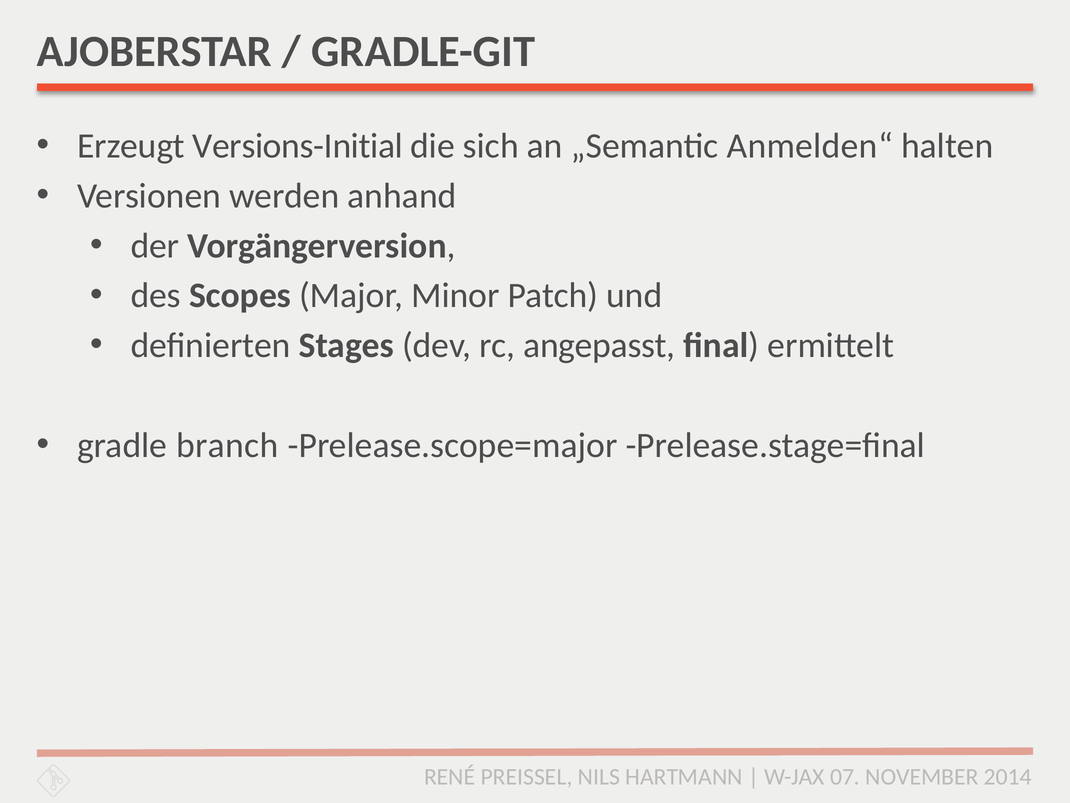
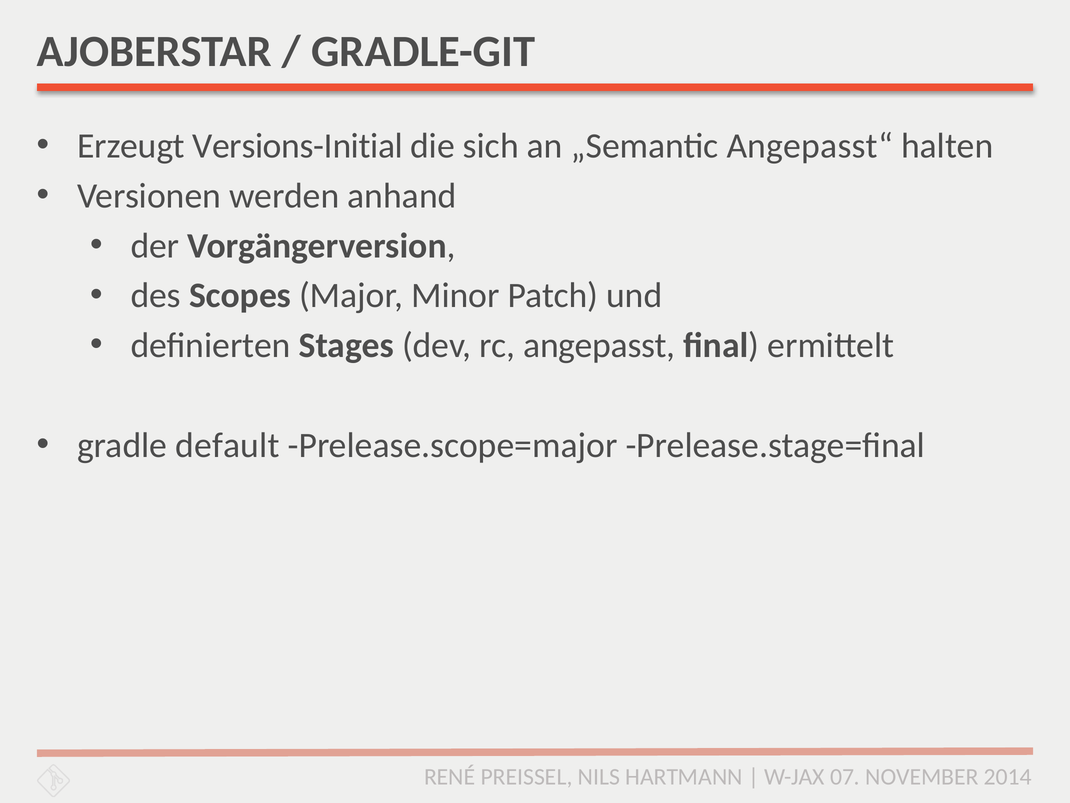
Anmelden“: Anmelden“ -> Angepasst“
branch: branch -> default
